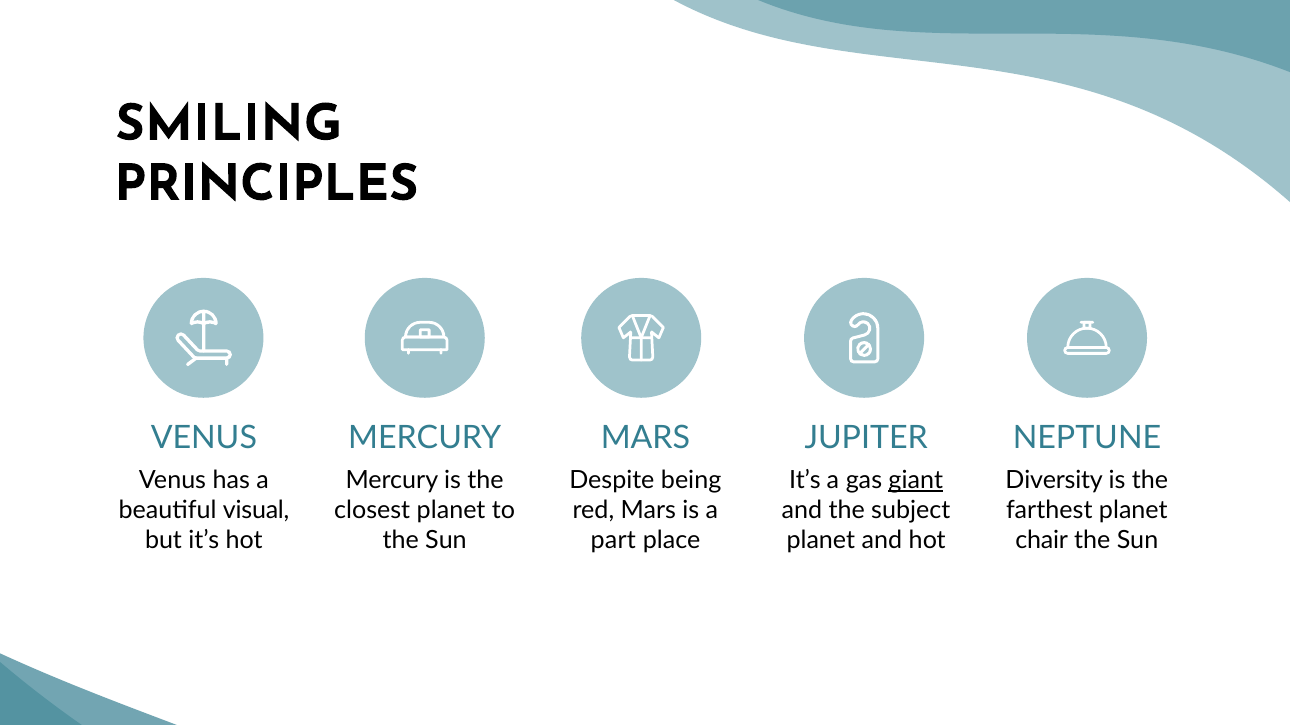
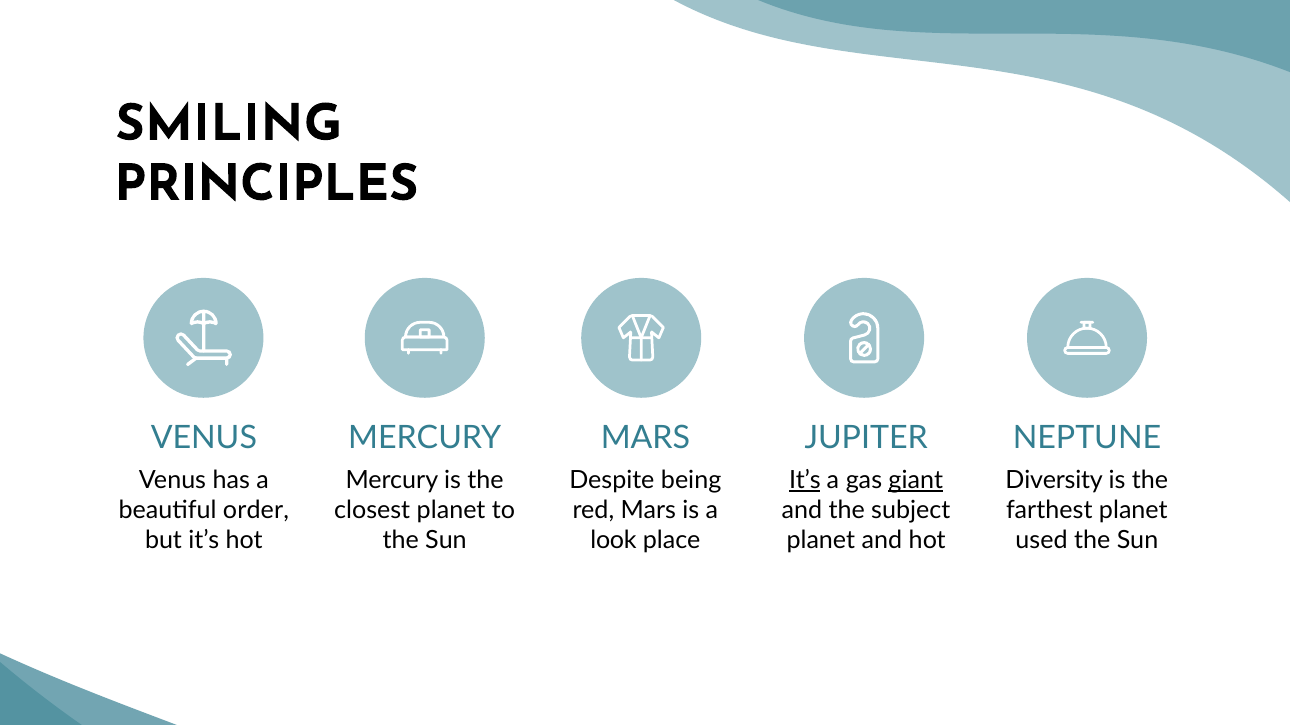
It’s at (805, 481) underline: none -> present
visual: visual -> order
part: part -> look
chair: chair -> used
